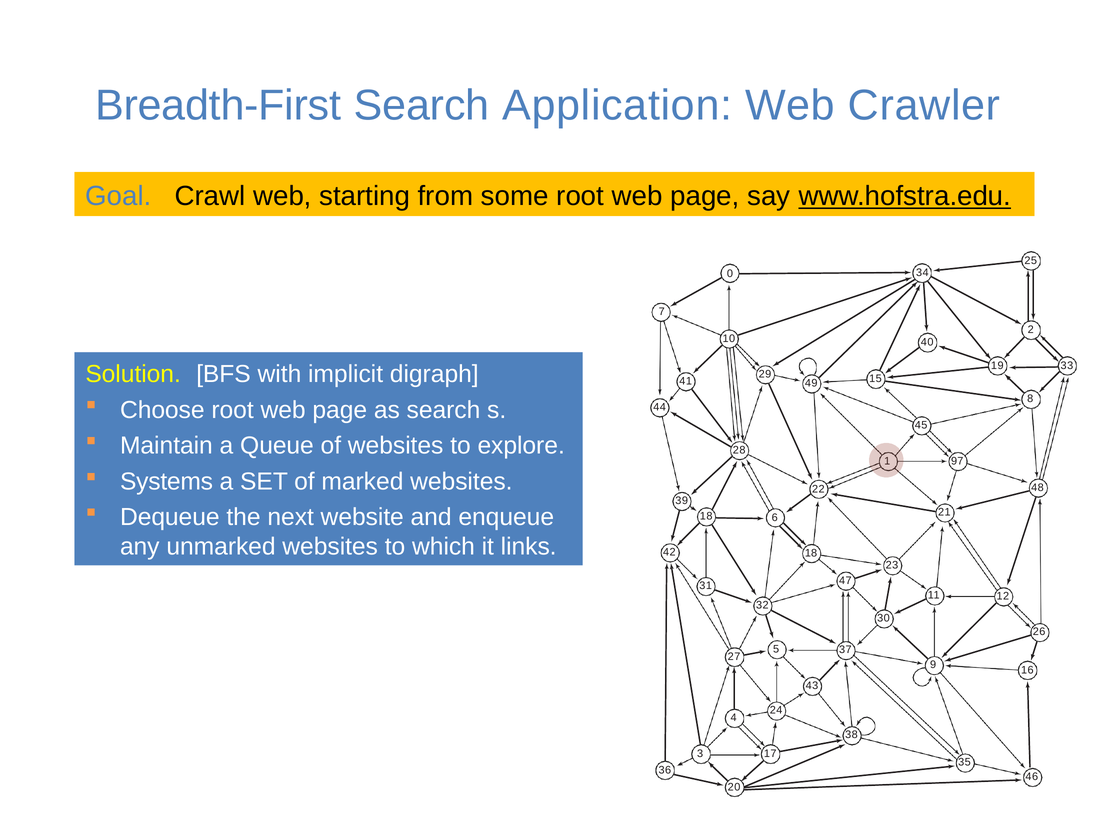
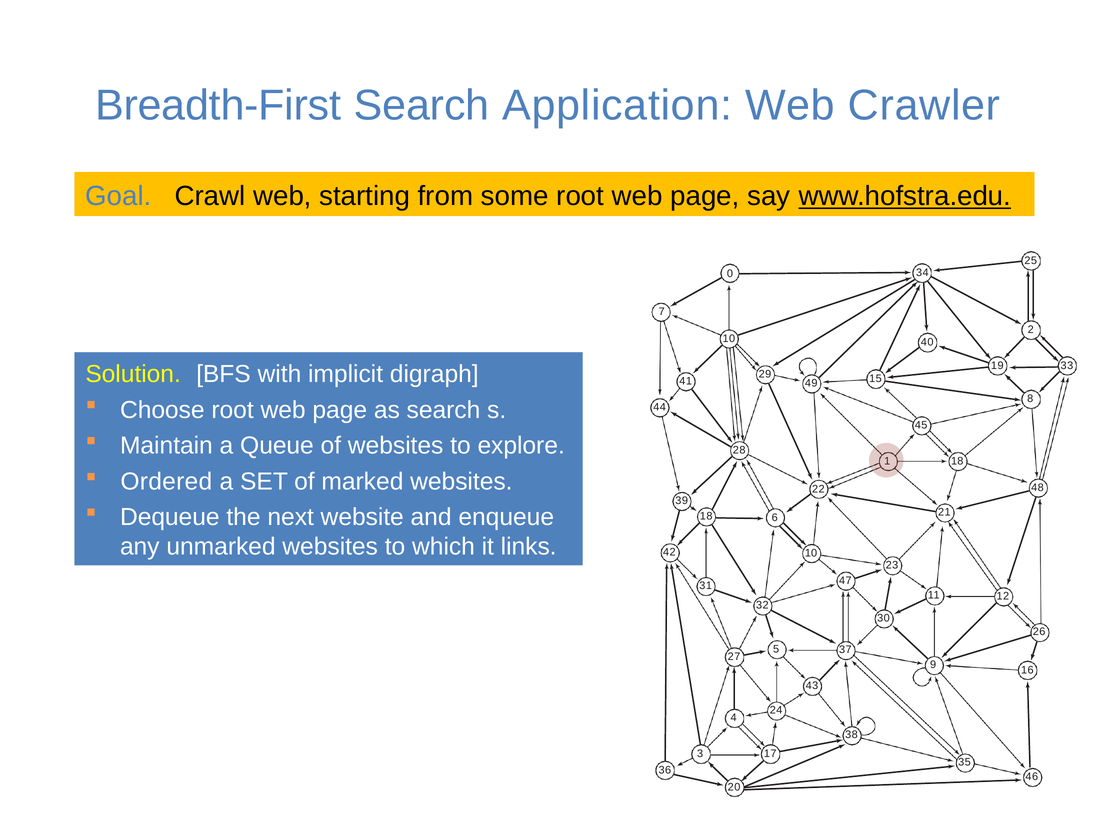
97 at (957, 461): 97 -> 18
Systems: Systems -> Ordered
42 18: 18 -> 10
